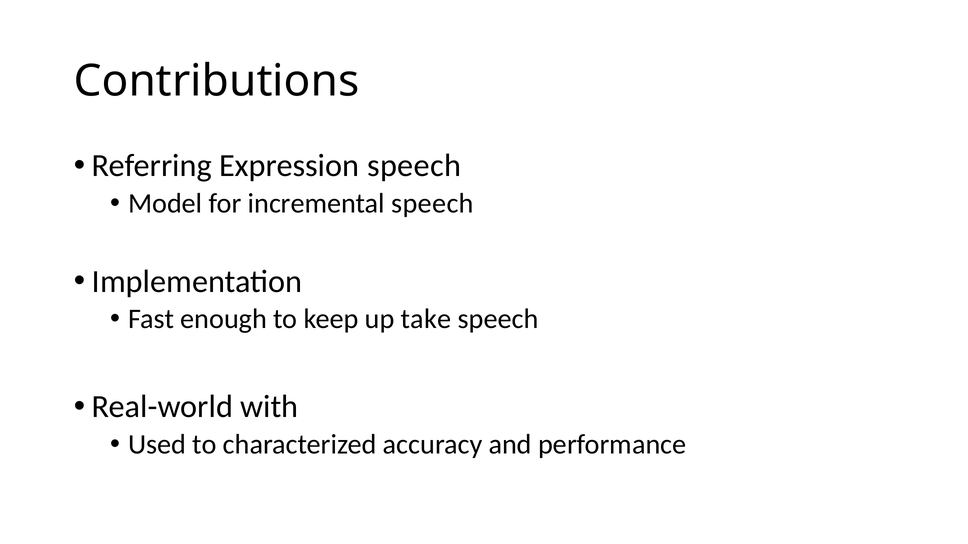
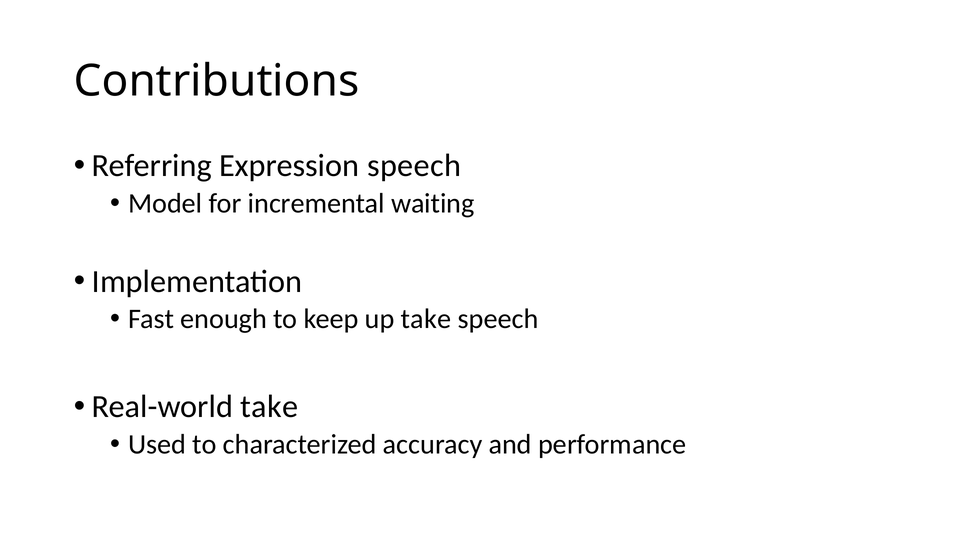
incremental speech: speech -> waiting
Real-world with: with -> take
